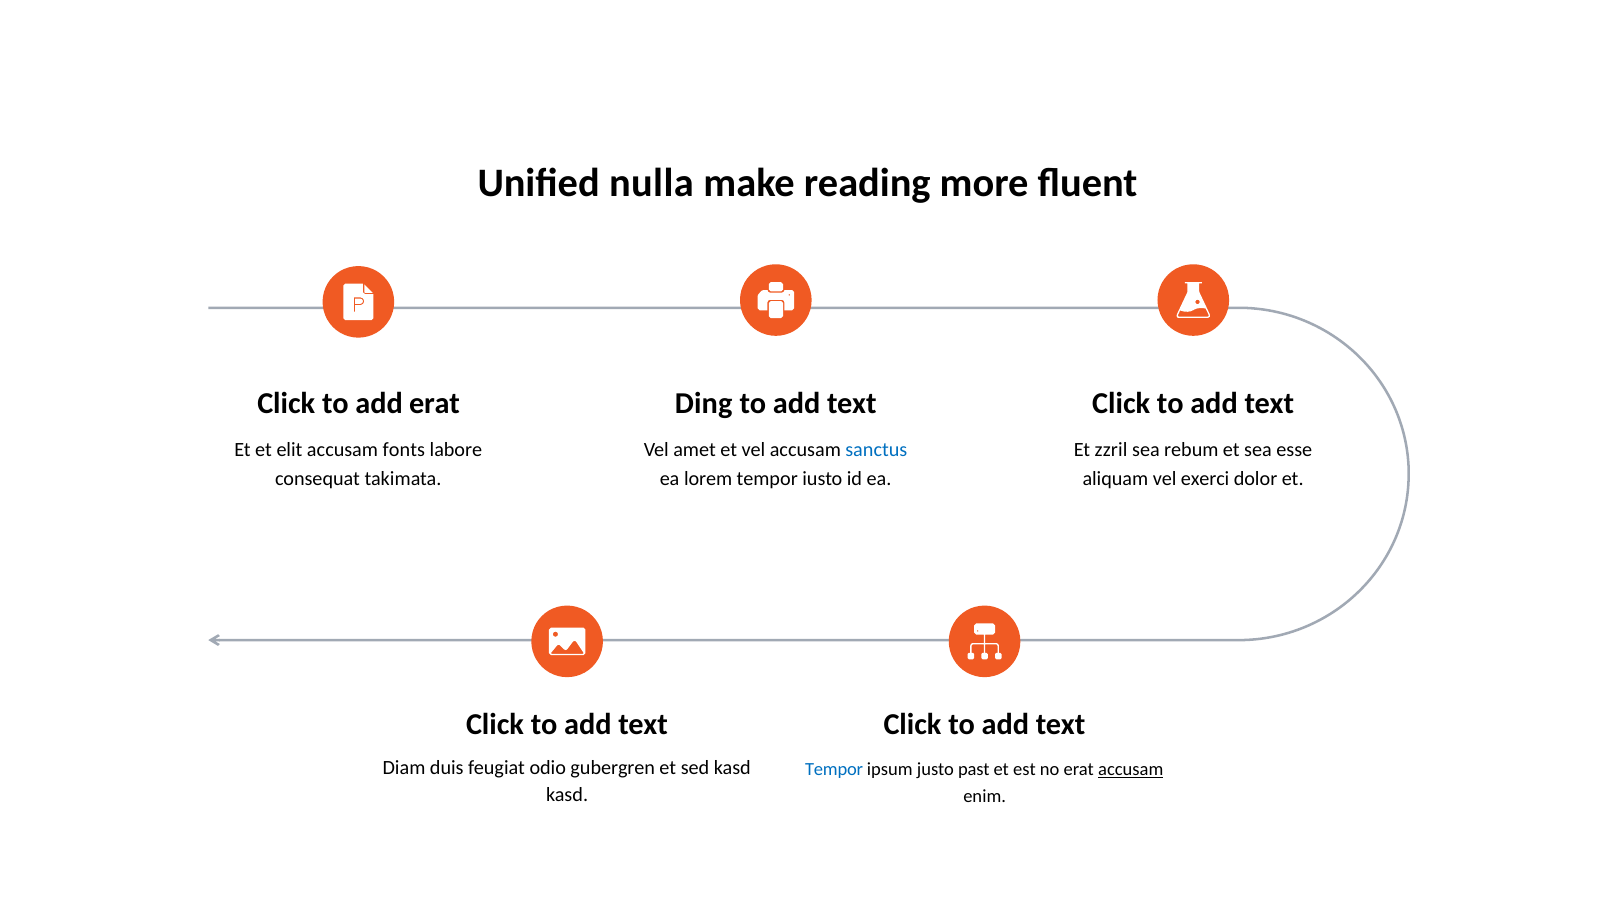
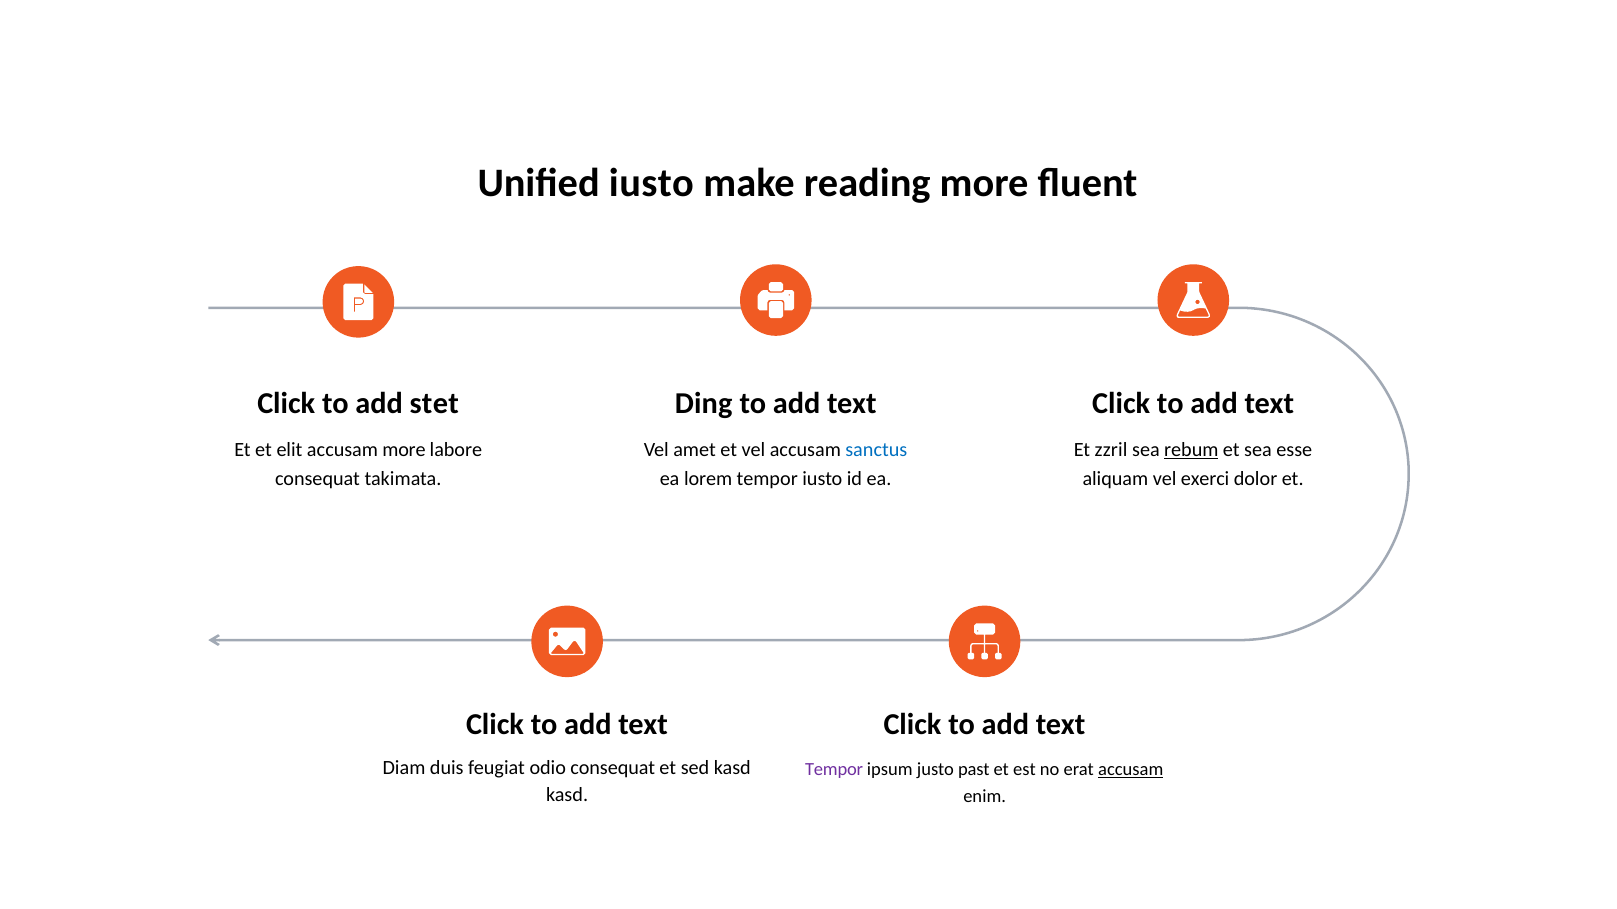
Unified nulla: nulla -> iusto
add erat: erat -> stet
accusam fonts: fonts -> more
rebum underline: none -> present
odio gubergren: gubergren -> consequat
Tempor at (834, 770) colour: blue -> purple
